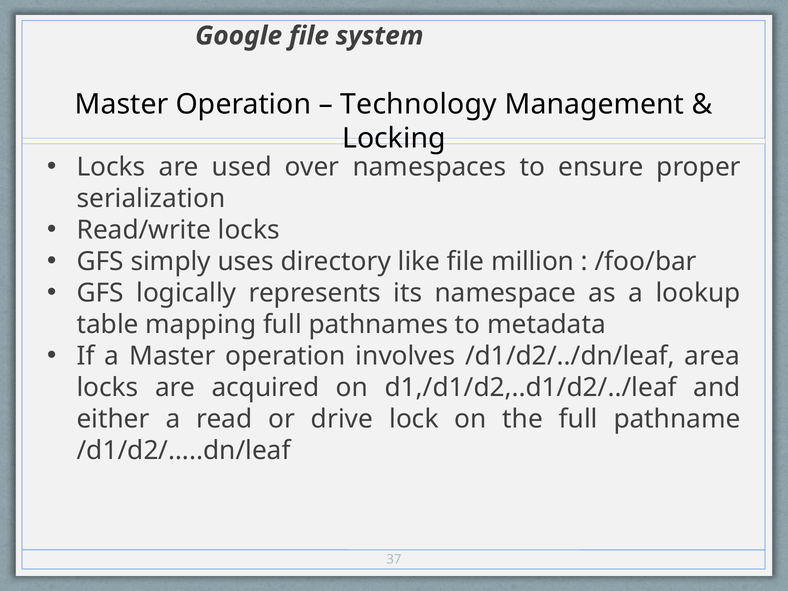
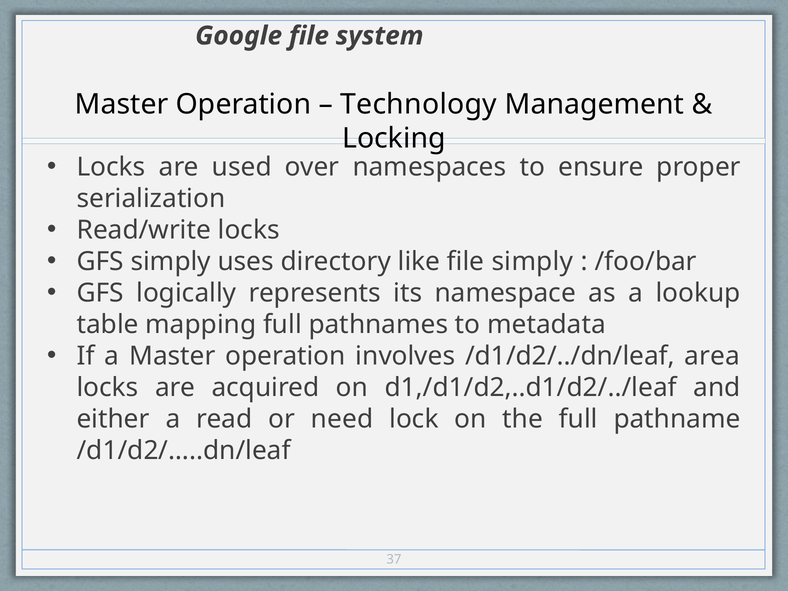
file million: million -> simply
drive: drive -> need
